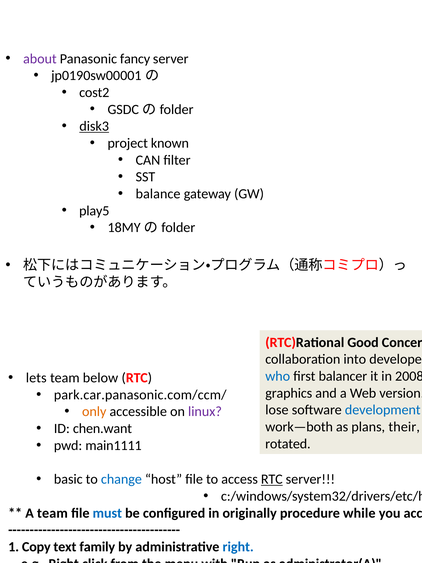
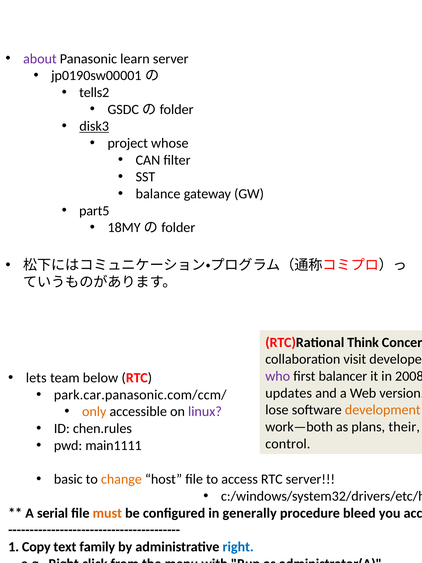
fancy: fancy -> learn
cost2: cost2 -> tells2
known: known -> whose
play5: play5 -> part5
Good: Good -> Think
into: into -> visit
who colour: blue -> purple
graphics: graphics -> updates
development at (383, 410) colour: blue -> orange
chen.want: chen.want -> chen.rules
rotated at (288, 444): rotated -> control
change colour: blue -> orange
RTC at (272, 479) underline: present -> none
A team: team -> serial
must colour: blue -> orange
originally: originally -> generally
while: while -> bleed
